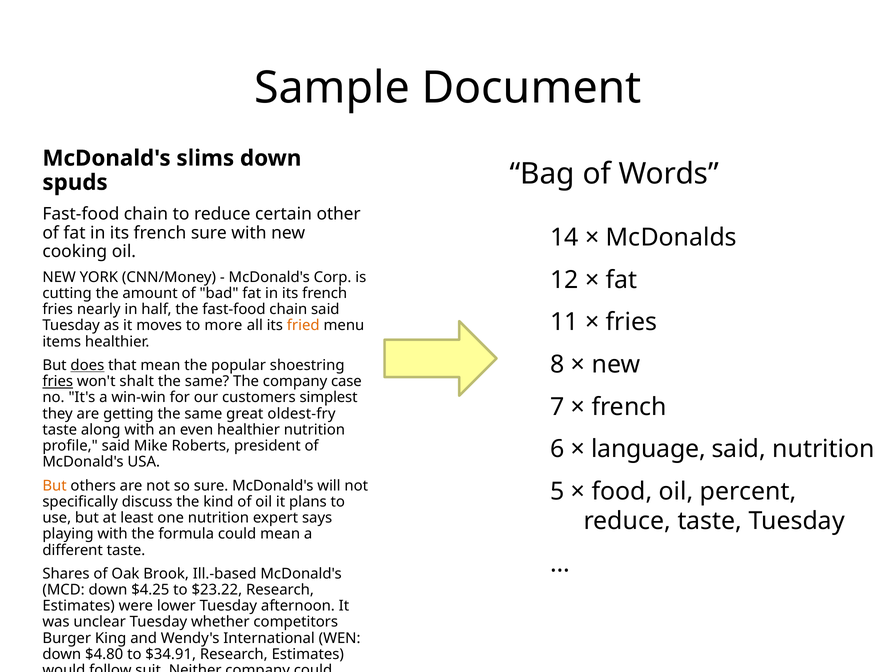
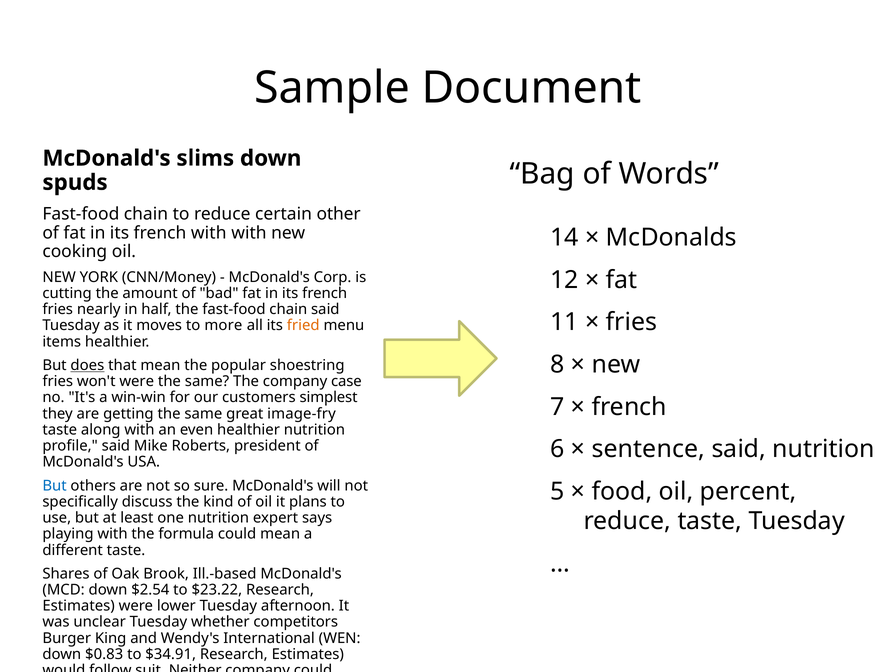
french sure: sure -> with
fries at (58, 381) underline: present -> none
won't shalt: shalt -> were
oldest-fry: oldest-fry -> image-fry
language: language -> sentence
But at (55, 486) colour: orange -> blue
$4.25: $4.25 -> $2.54
$4.80: $4.80 -> $0.83
